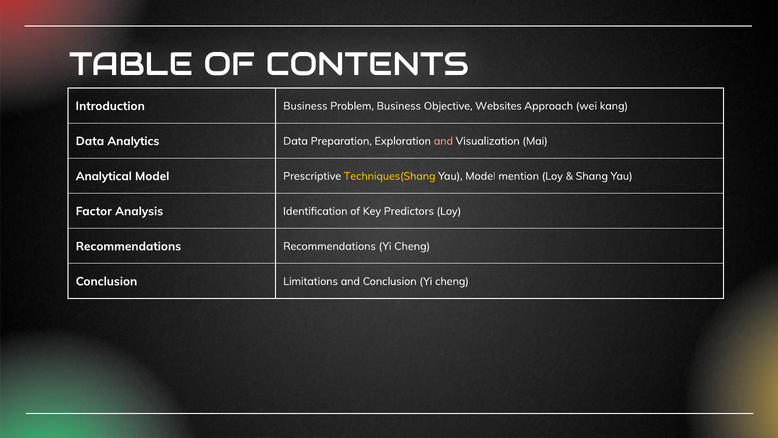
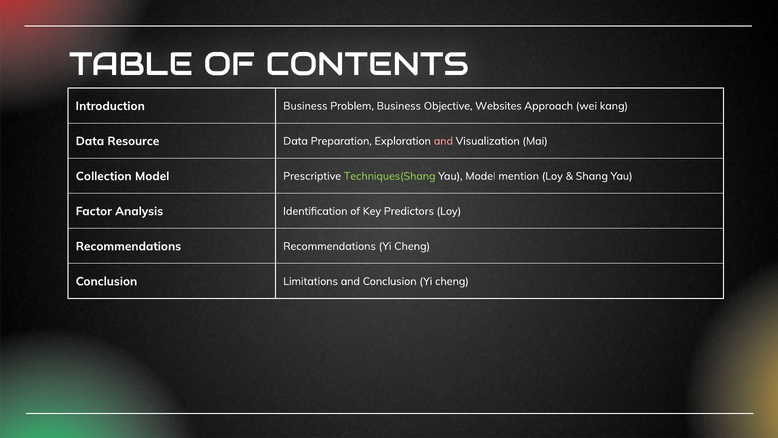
Analytics: Analytics -> Resource
Analytical: Analytical -> Collection
Techniques(Shang colour: yellow -> light green
